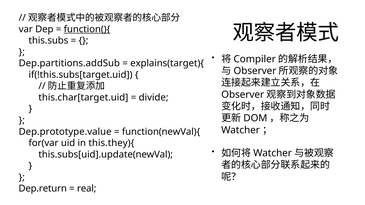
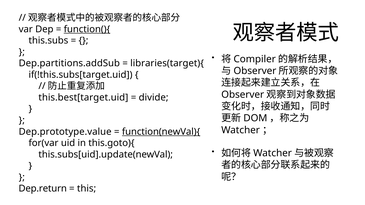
explains(target){: explains(target){ -> libraries(target){
this.char[target.uid: this.char[target.uid -> this.best[target.uid
function(newVal){ underline: none -> present
this.they){: this.they){ -> this.goto){
real: real -> this
